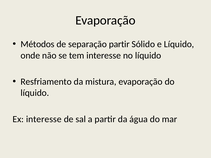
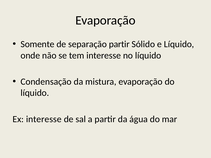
Métodos: Métodos -> Somente
Resfriamento: Resfriamento -> Condensação
